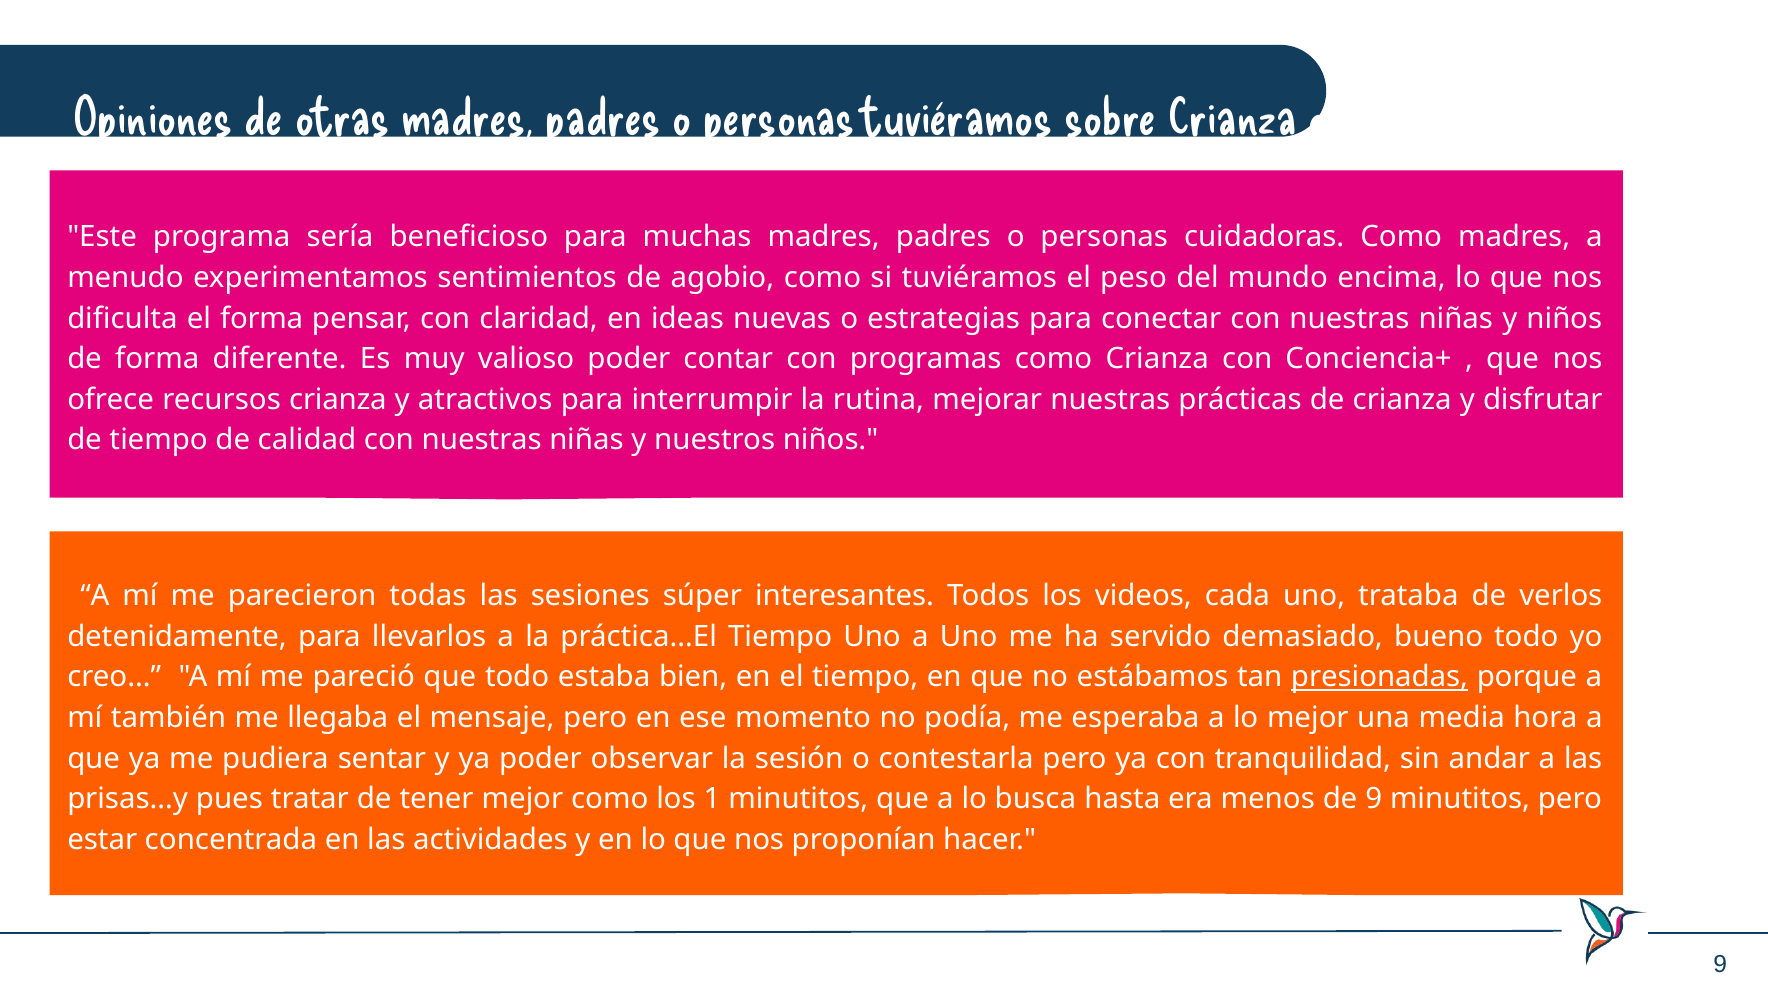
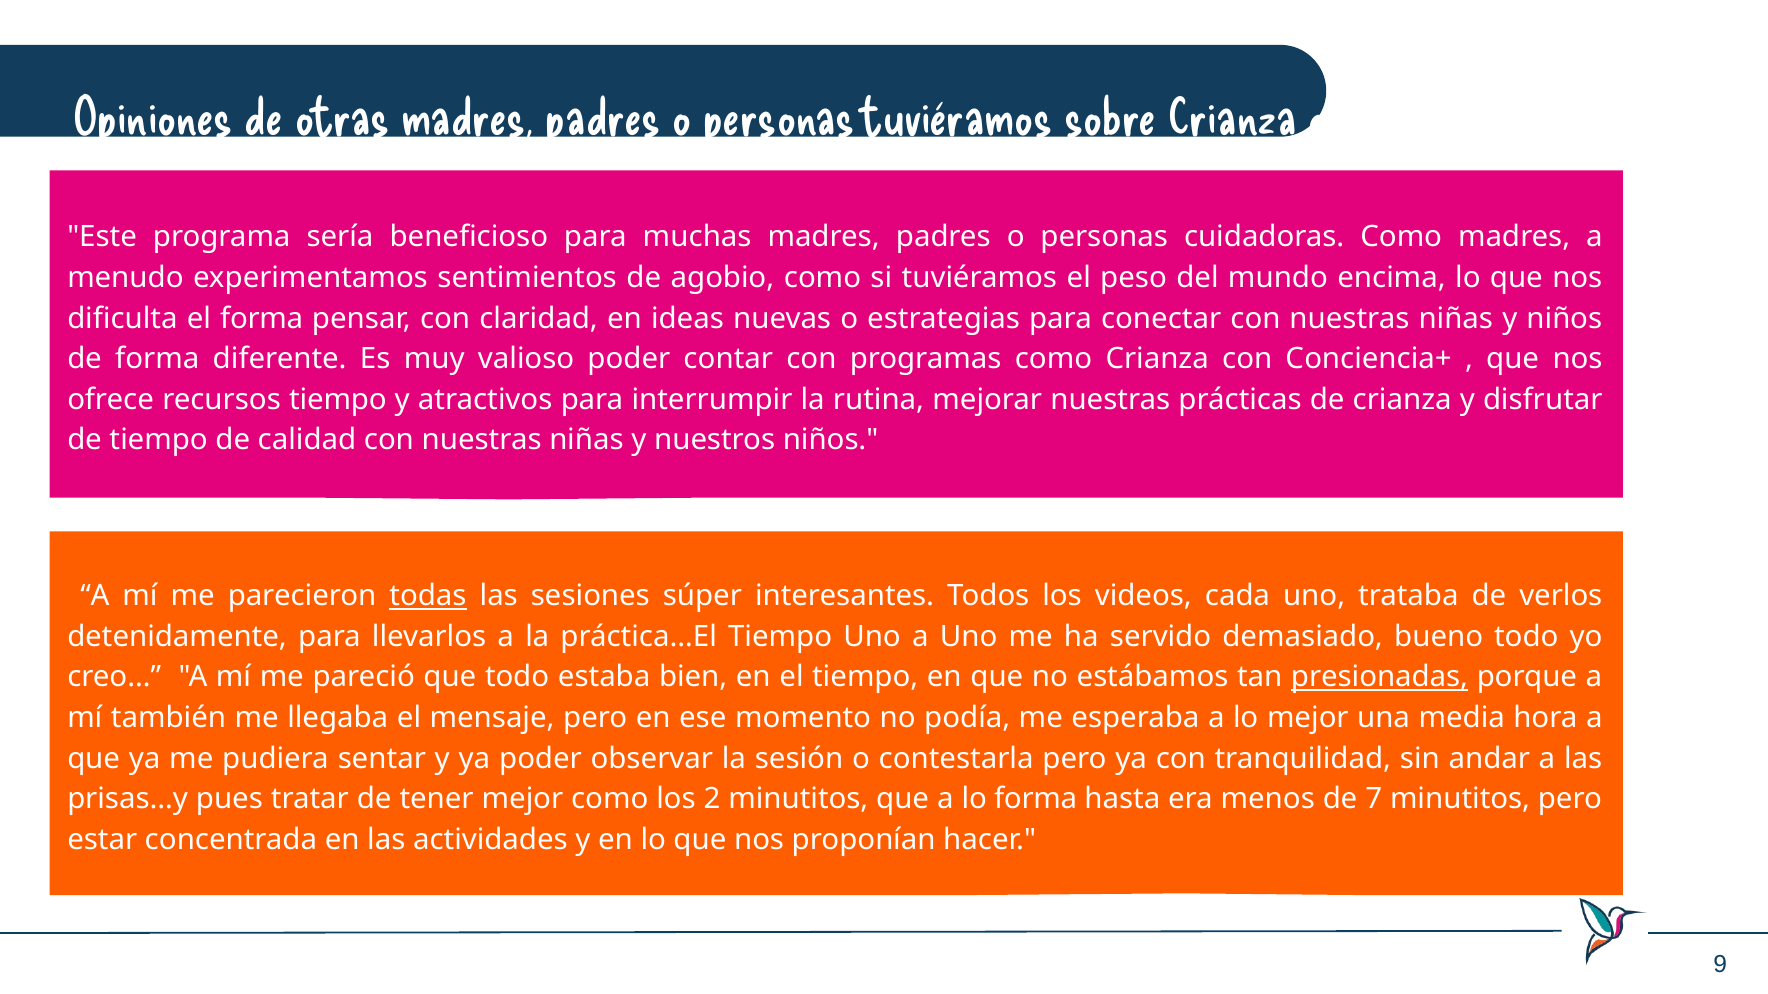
recursos crianza: crianza -> tiempo
todas underline: none -> present
1: 1 -> 2
lo busca: busca -> forma
de 9: 9 -> 7
